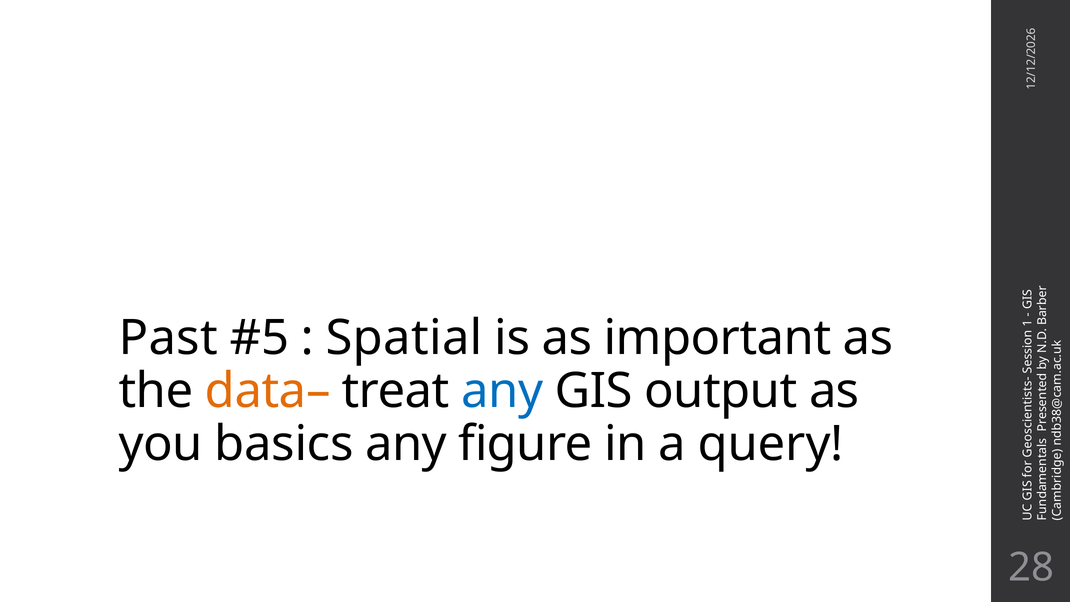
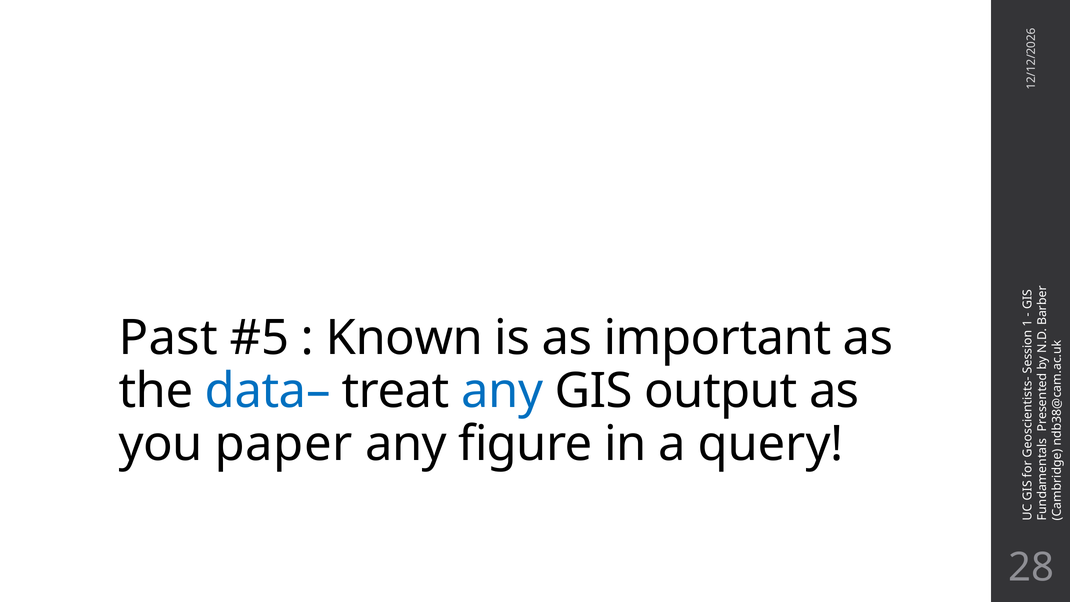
Spatial: Spatial -> Known
data– colour: orange -> blue
basics: basics -> paper
